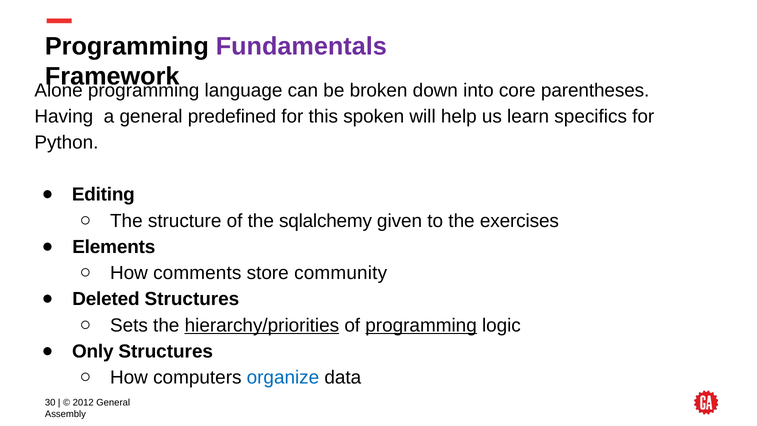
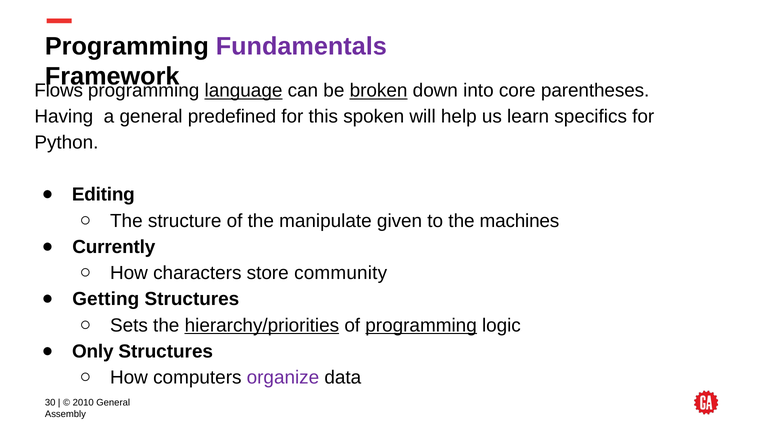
Alone: Alone -> Flows
language underline: none -> present
broken underline: none -> present
sqlalchemy: sqlalchemy -> manipulate
exercises: exercises -> machines
Elements: Elements -> Currently
comments: comments -> characters
Deleted: Deleted -> Getting
organize colour: blue -> purple
2012: 2012 -> 2010
